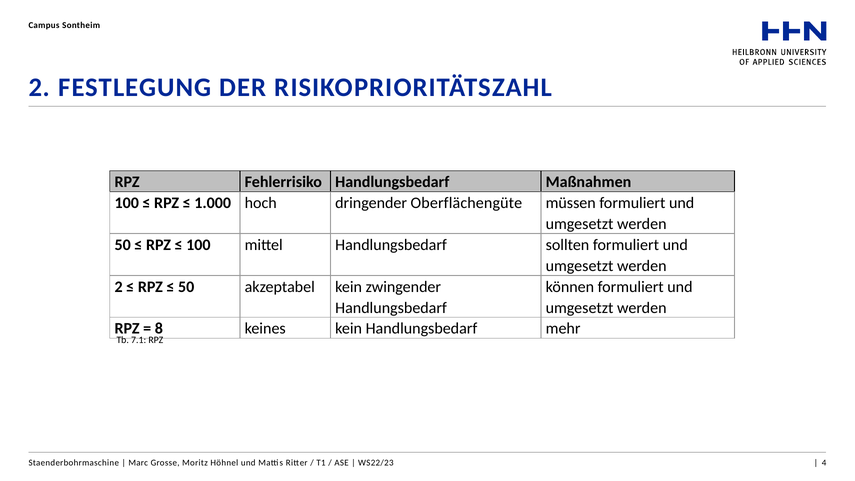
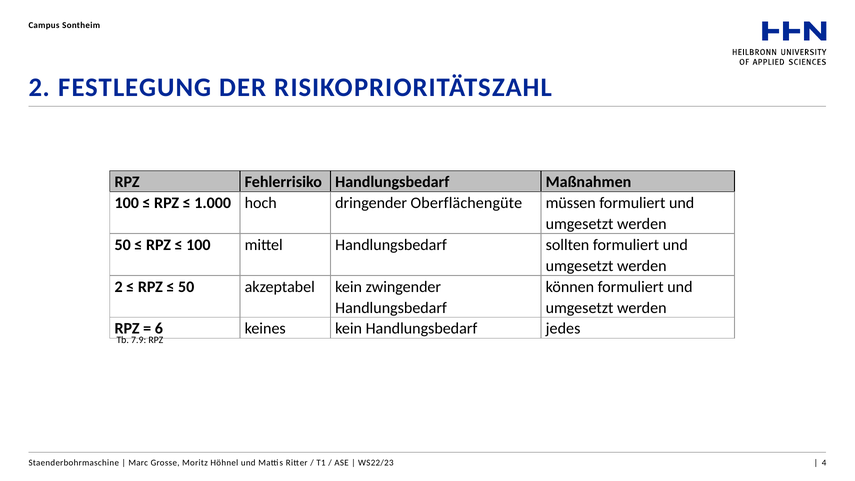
8: 8 -> 6
mehr: mehr -> jedes
7.1: 7.1 -> 7.9
